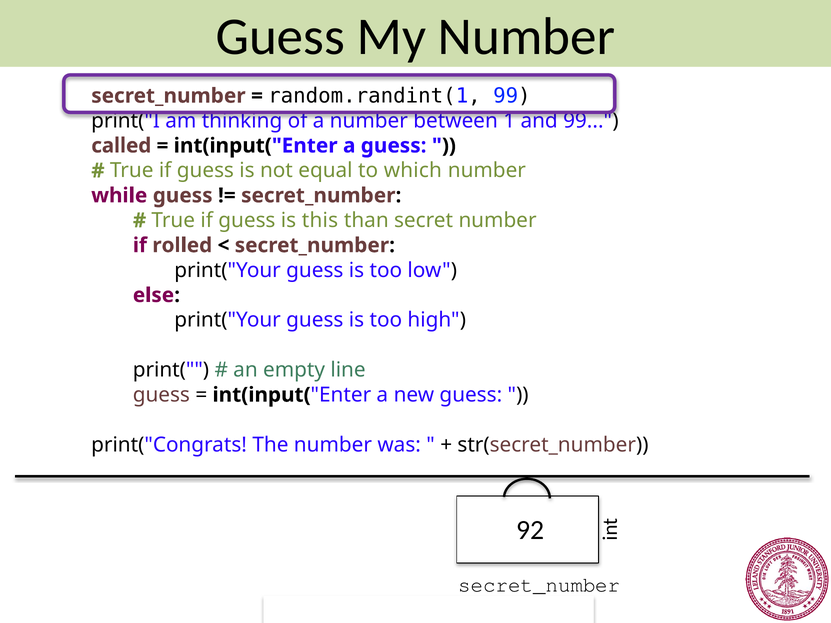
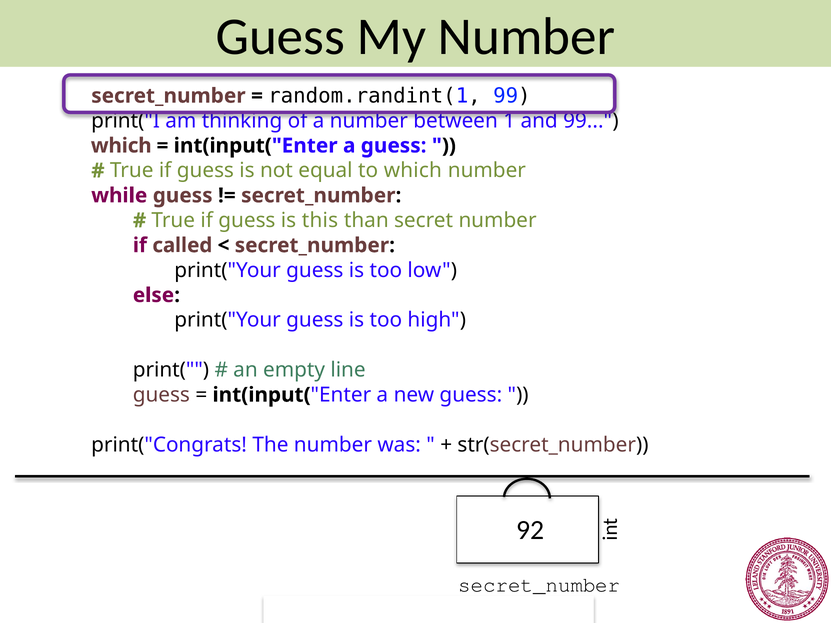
called at (121, 146): called -> which
rolled: rolled -> called
